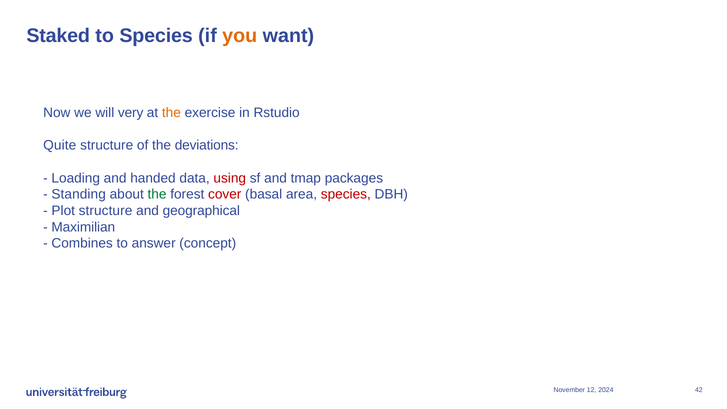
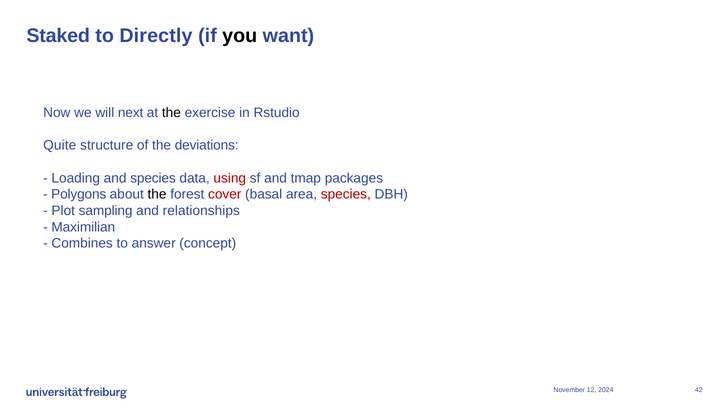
to Species: Species -> Directly
you colour: orange -> black
very: very -> next
the at (171, 113) colour: orange -> black
and handed: handed -> species
Standing: Standing -> Polygons
the at (157, 194) colour: green -> black
Plot structure: structure -> sampling
geographical: geographical -> relationships
